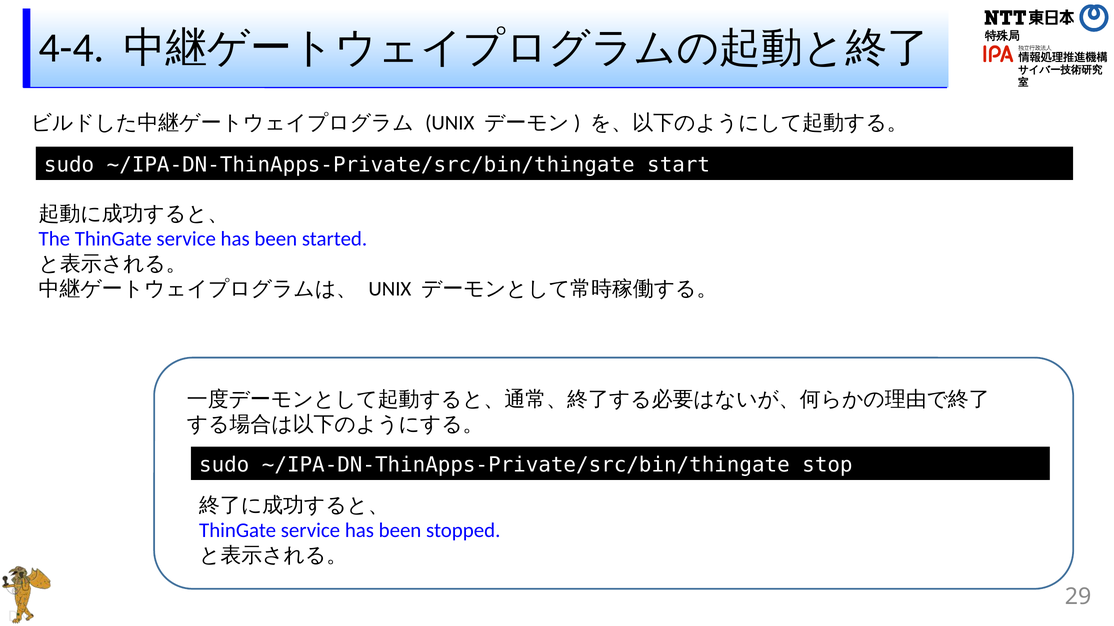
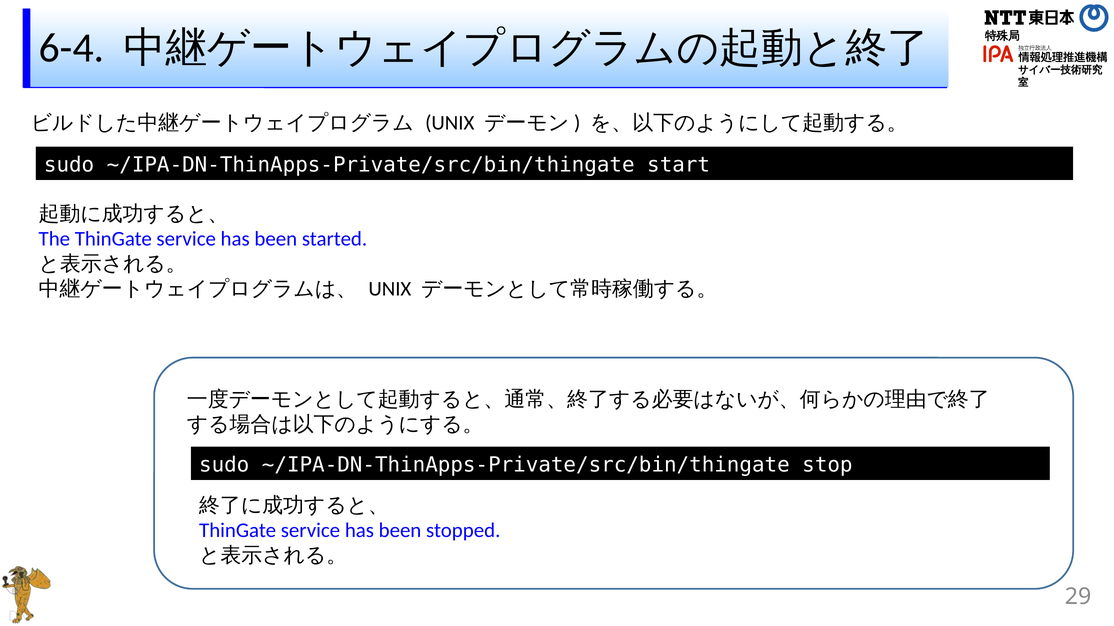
4-4: 4-4 -> 6-4
